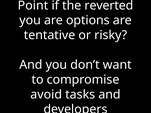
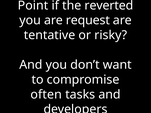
options: options -> request
avoid: avoid -> often
